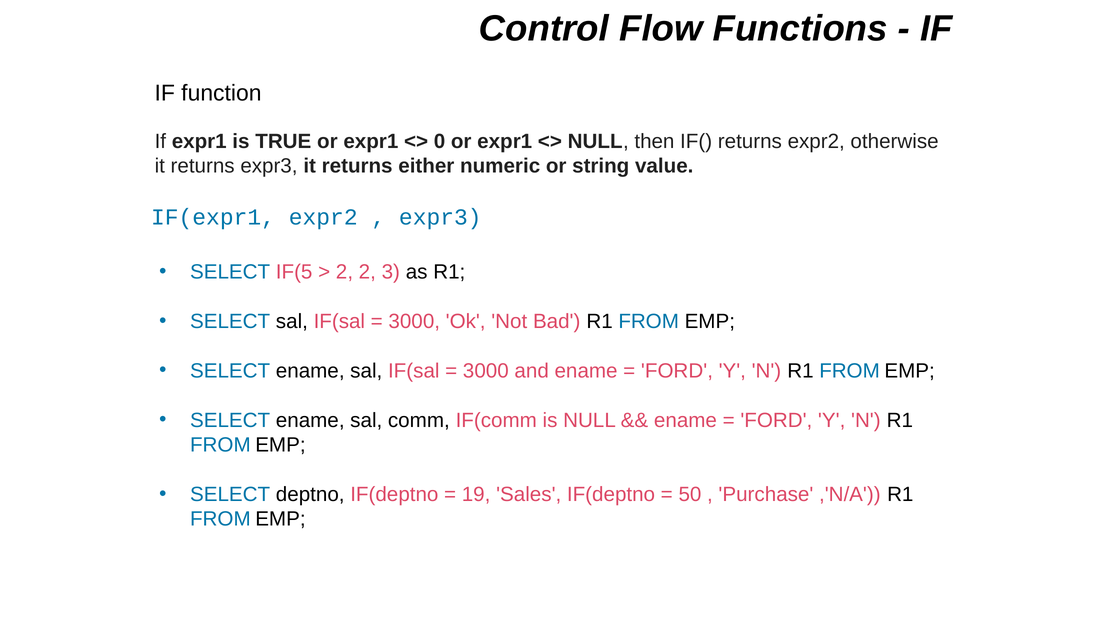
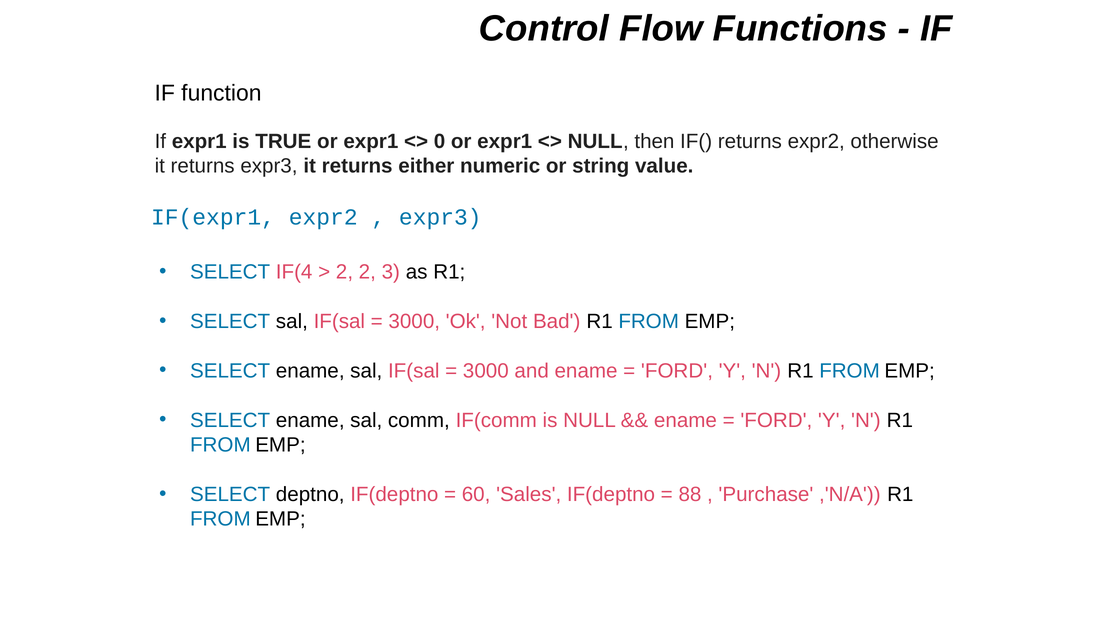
IF(5: IF(5 -> IF(4
19: 19 -> 60
50: 50 -> 88
